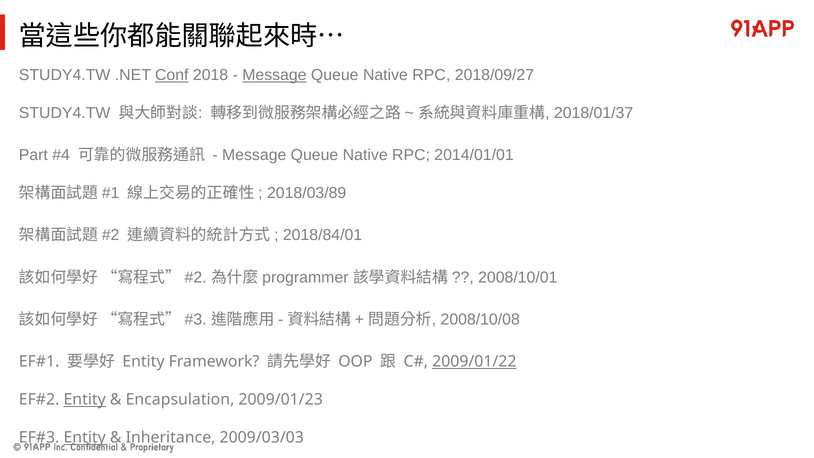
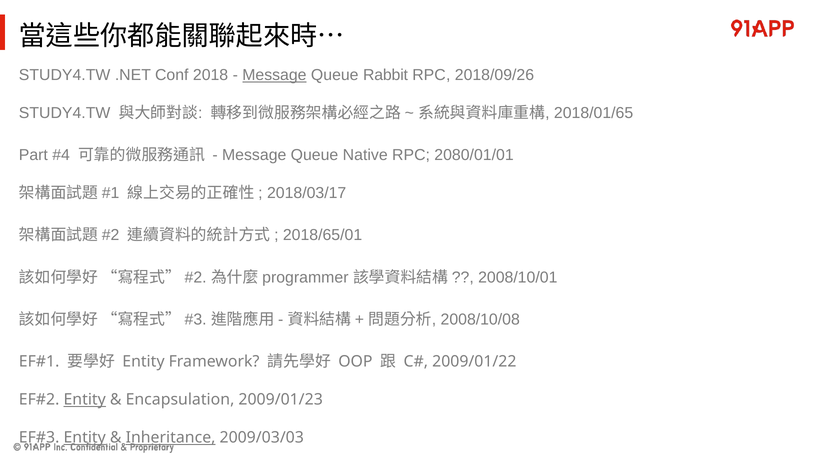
Conf underline: present -> none
Native at (385, 75): Native -> Rabbit
2018/09/27: 2018/09/27 -> 2018/09/26
2018/01/37: 2018/01/37 -> 2018/01/65
2014/01/01: 2014/01/01 -> 2080/01/01
2018/03/89: 2018/03/89 -> 2018/03/17
2018/84/01: 2018/84/01 -> 2018/65/01
2009/01/22 underline: present -> none
Inheritance underline: none -> present
